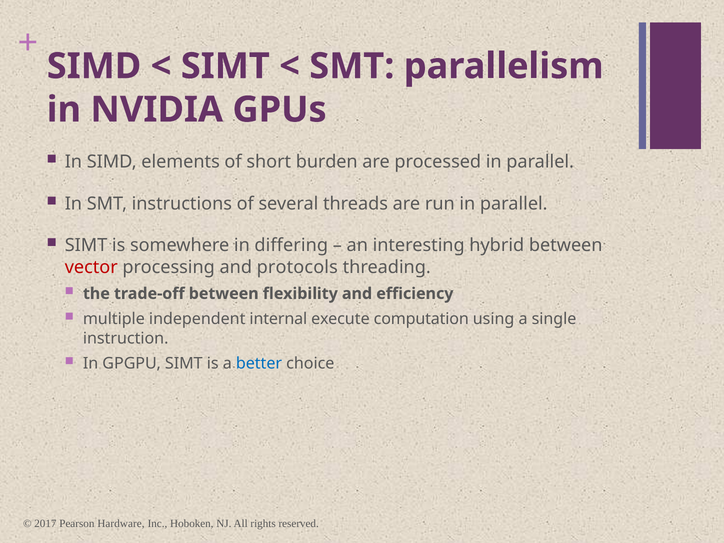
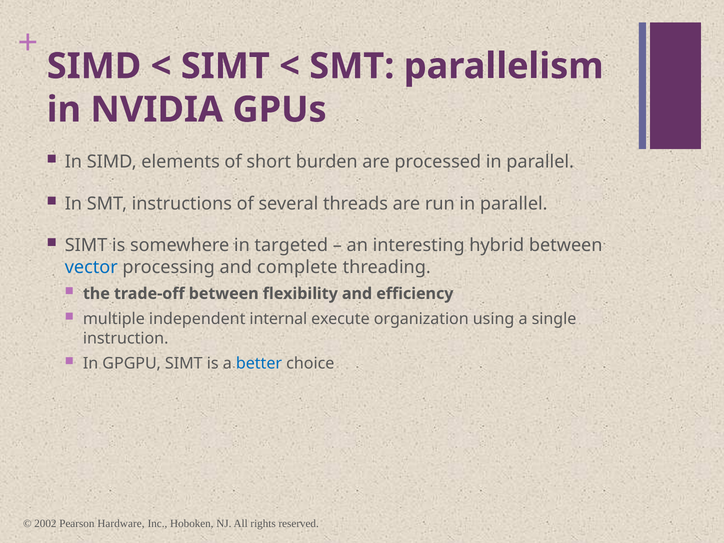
differing: differing -> targeted
vector colour: red -> blue
protocols: protocols -> complete
computation: computation -> organization
2017: 2017 -> 2002
